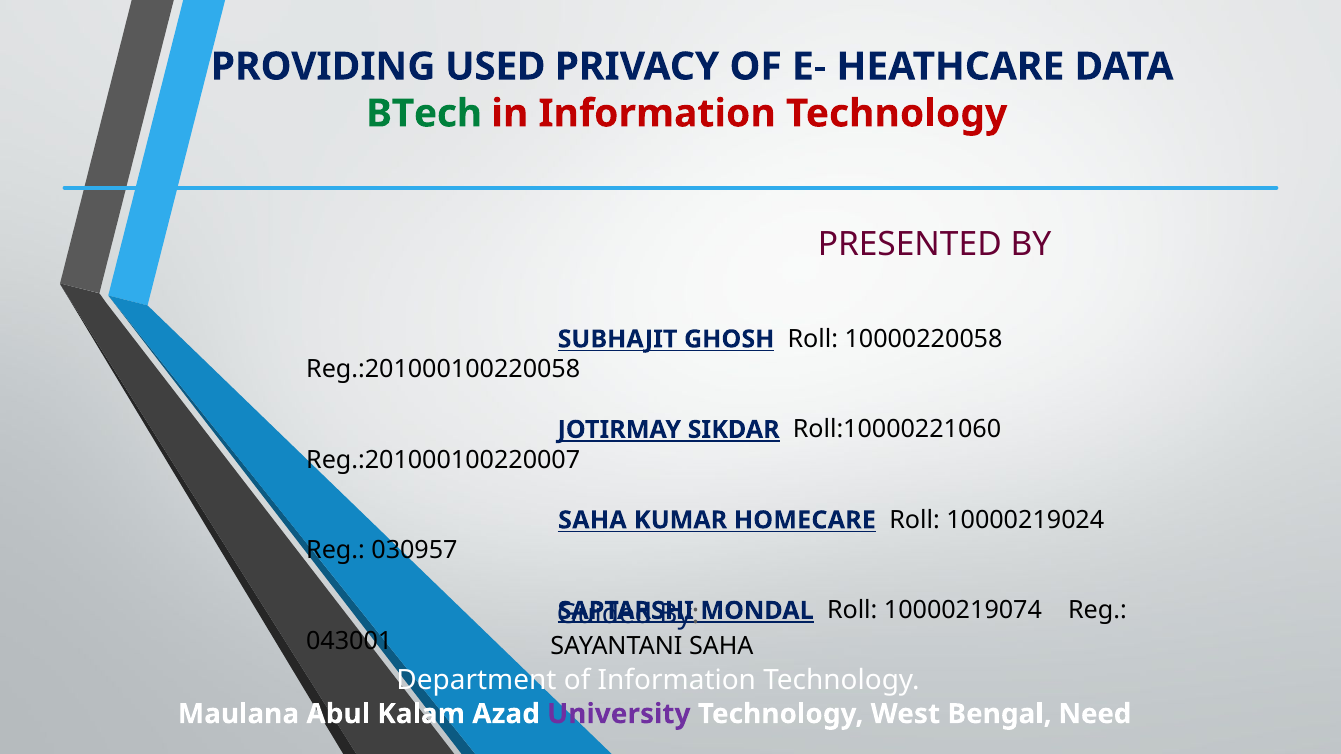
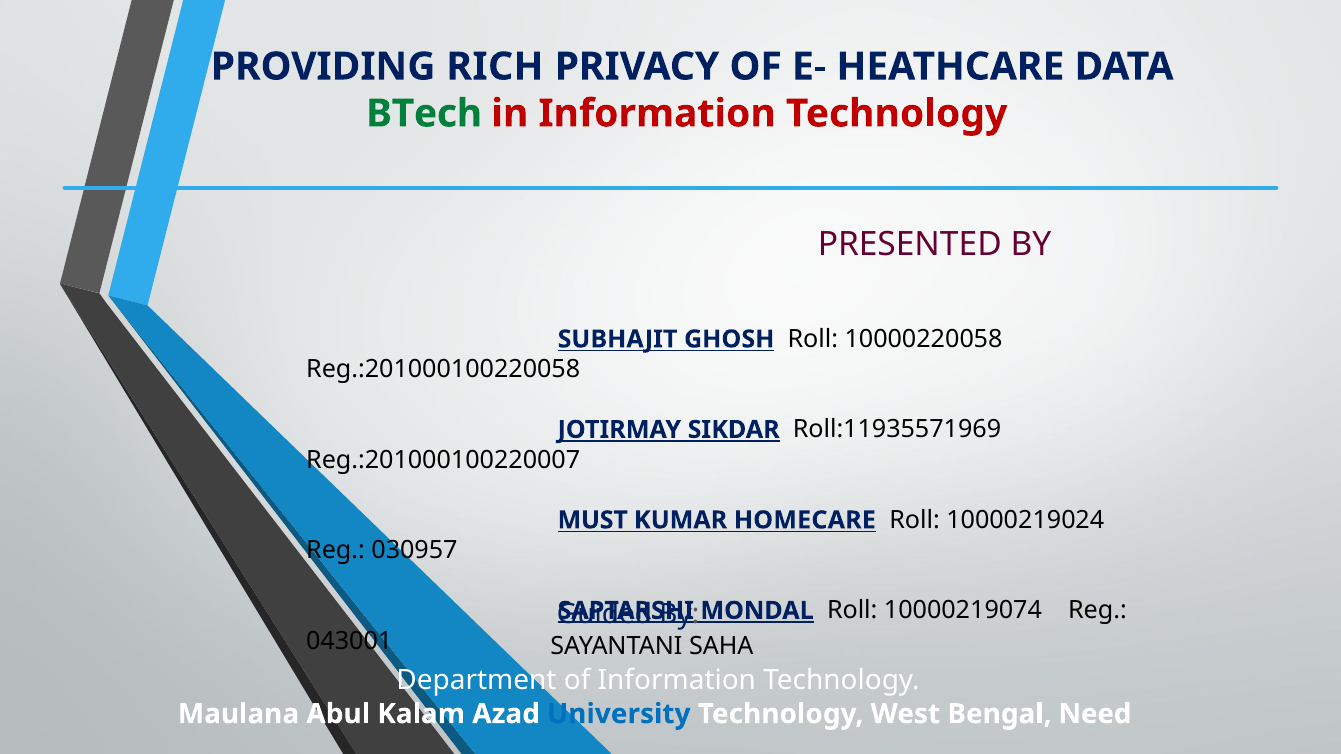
USED: USED -> RICH
Roll:10000221060: Roll:10000221060 -> Roll:11935571969
SAHA at (592, 520): SAHA -> MUST
University colour: purple -> blue
